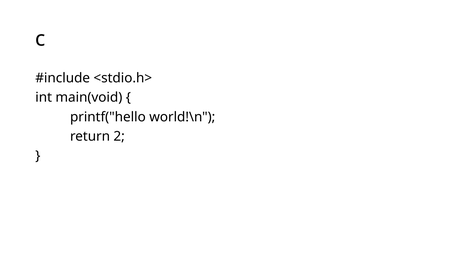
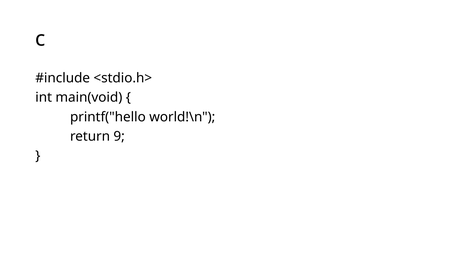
2: 2 -> 9
